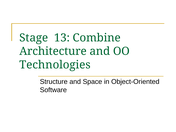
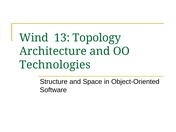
Stage: Stage -> Wind
Combine: Combine -> Topology
